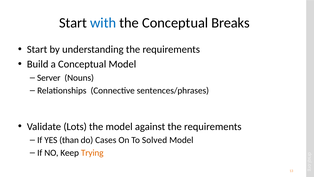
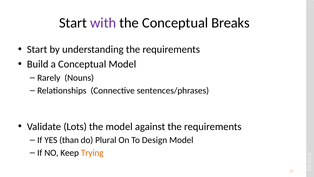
with colour: blue -> purple
Server: Server -> Rarely
Cases: Cases -> Plural
Solved: Solved -> Design
